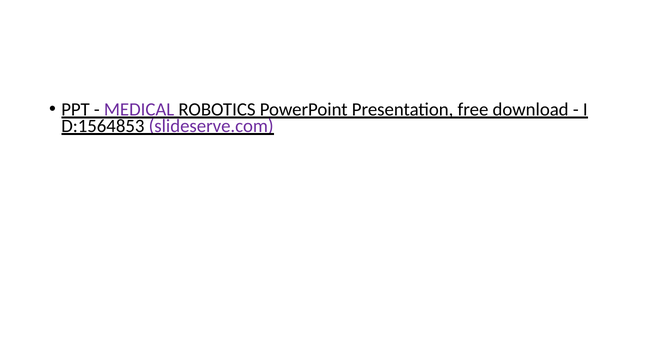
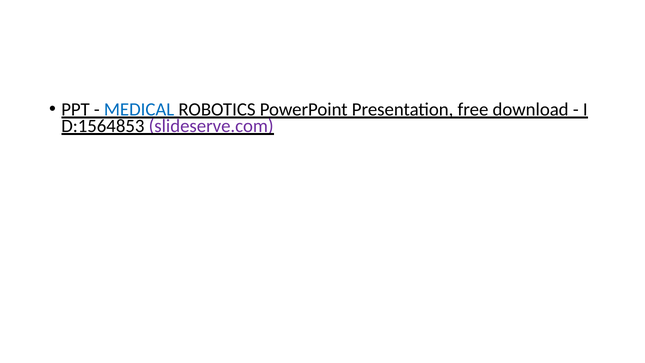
MEDICAL colour: purple -> blue
